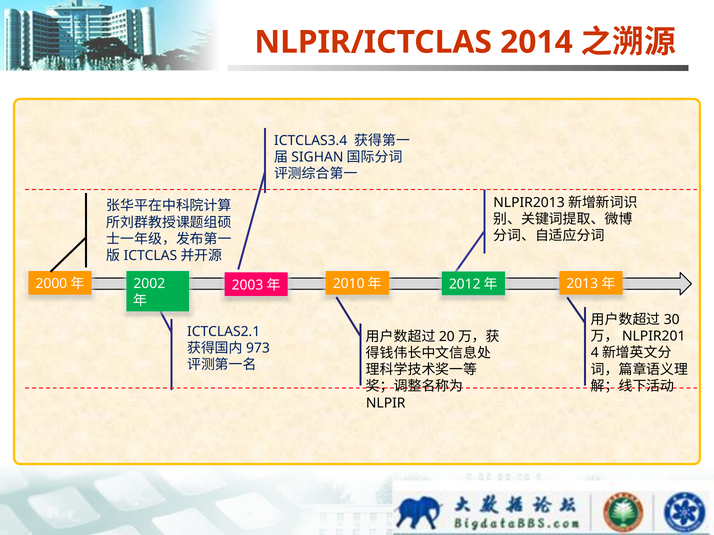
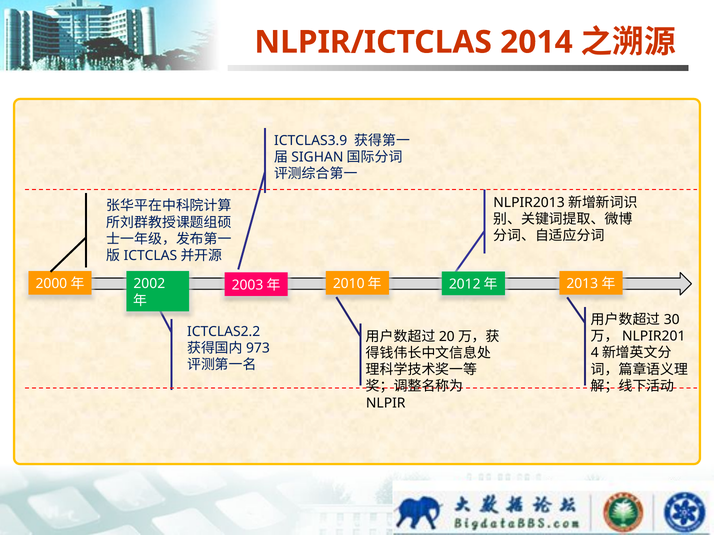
ICTCLAS3.4: ICTCLAS3.4 -> ICTCLAS3.9
ICTCLAS2.1: ICTCLAS2.1 -> ICTCLAS2.2
